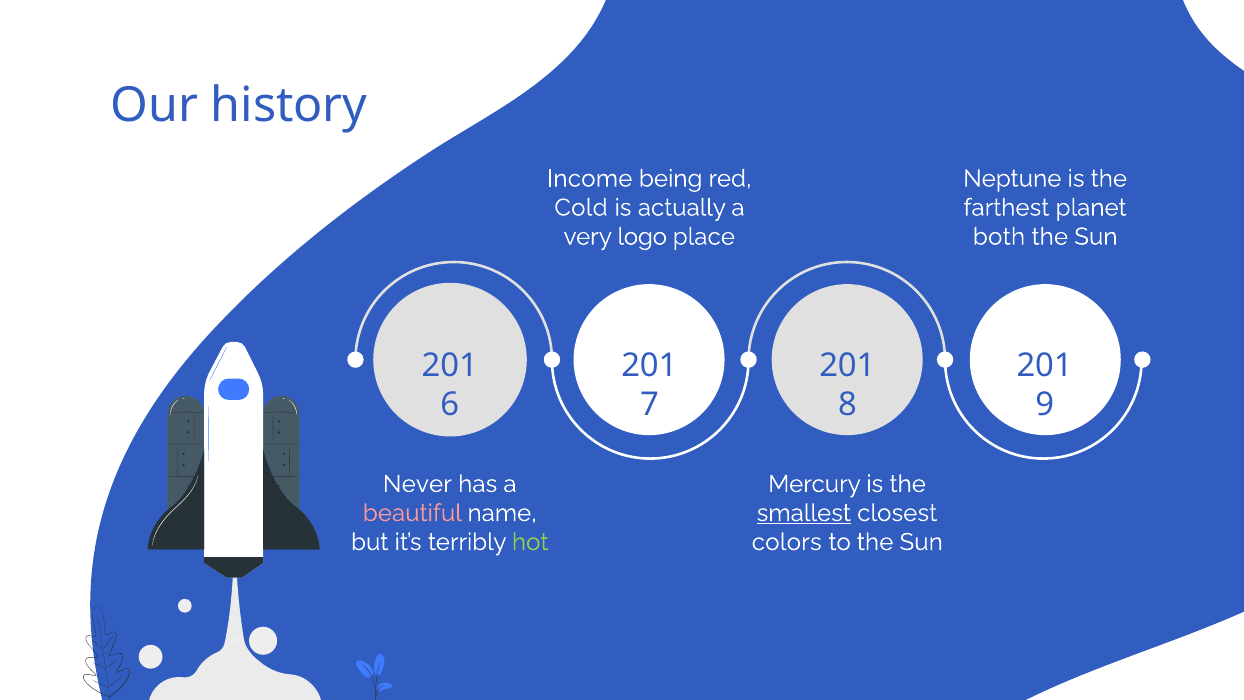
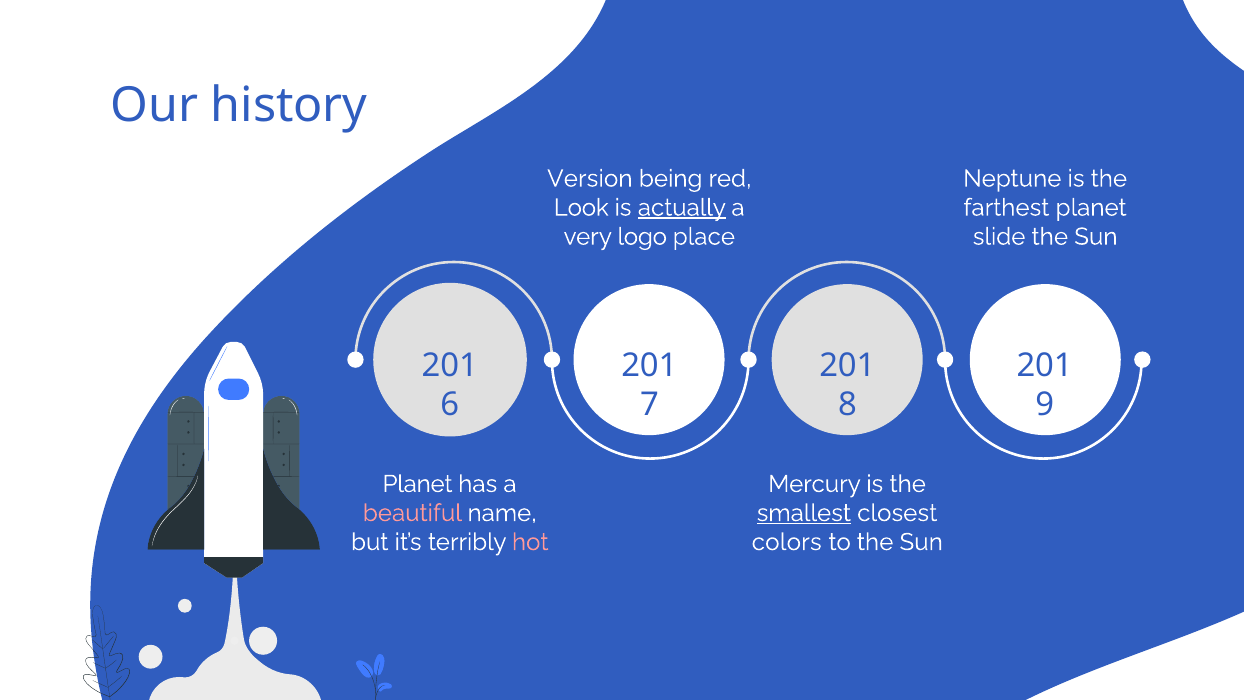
Income: Income -> Version
Cold: Cold -> Look
actually underline: none -> present
both: both -> slide
Never at (417, 484): Never -> Planet
hot colour: light green -> pink
